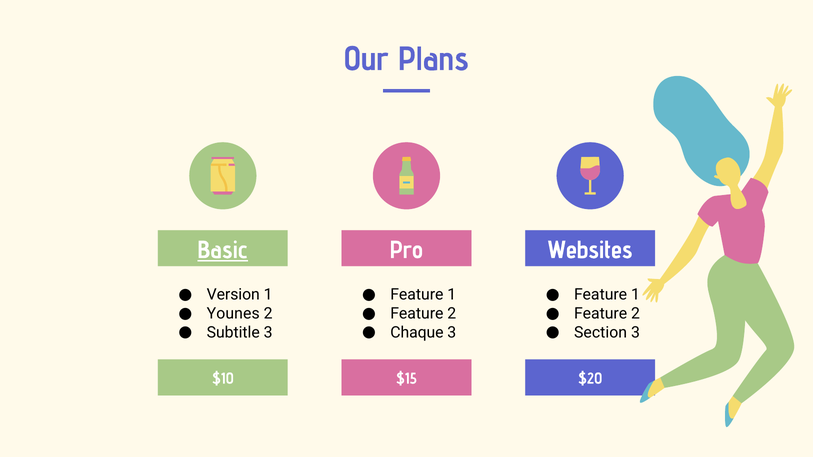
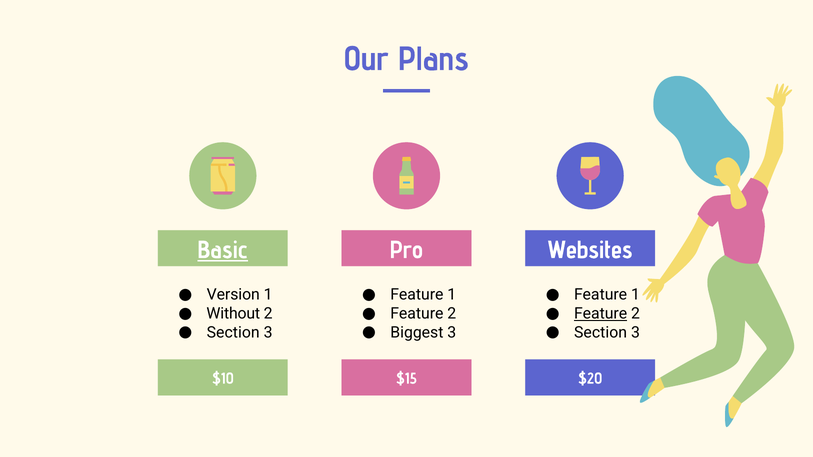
Younes: Younes -> Without
Feature at (601, 314) underline: none -> present
Subtitle at (233, 333): Subtitle -> Section
Chaque: Chaque -> Biggest
